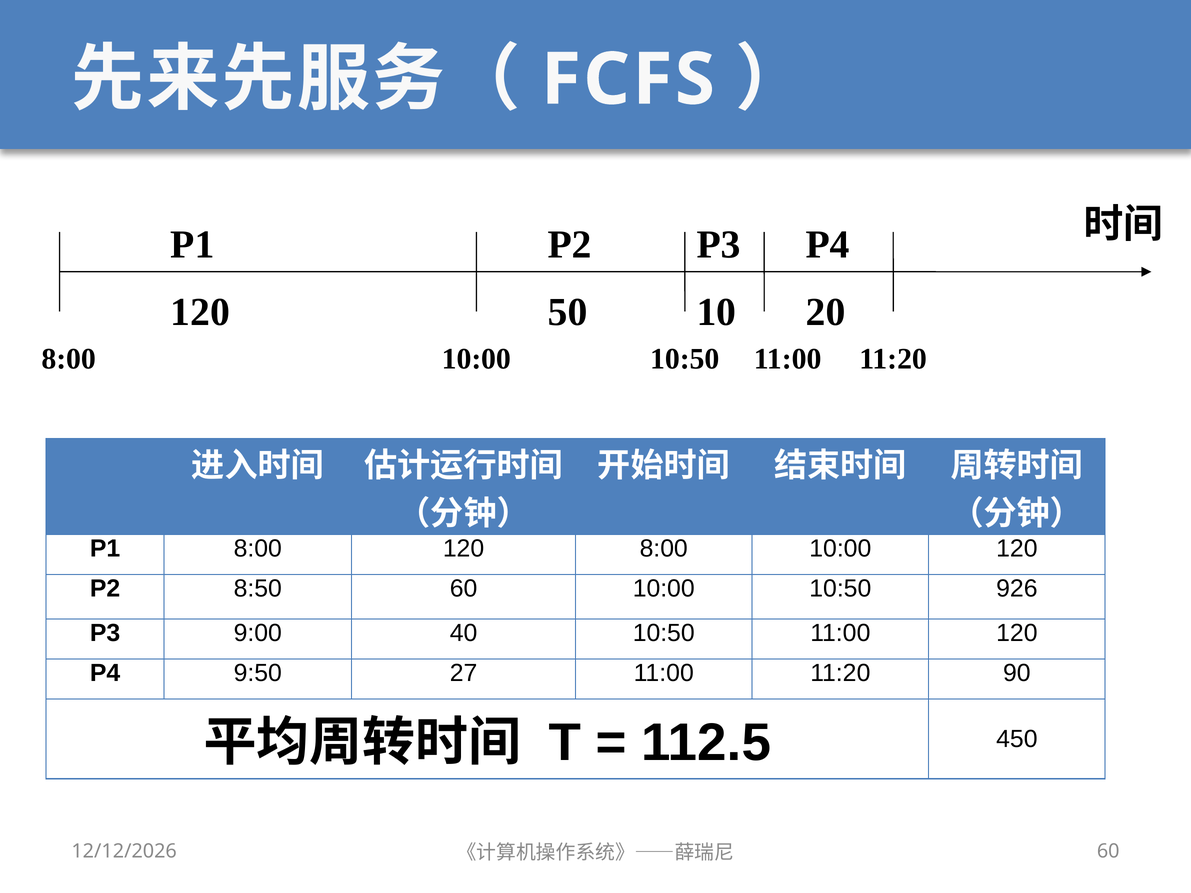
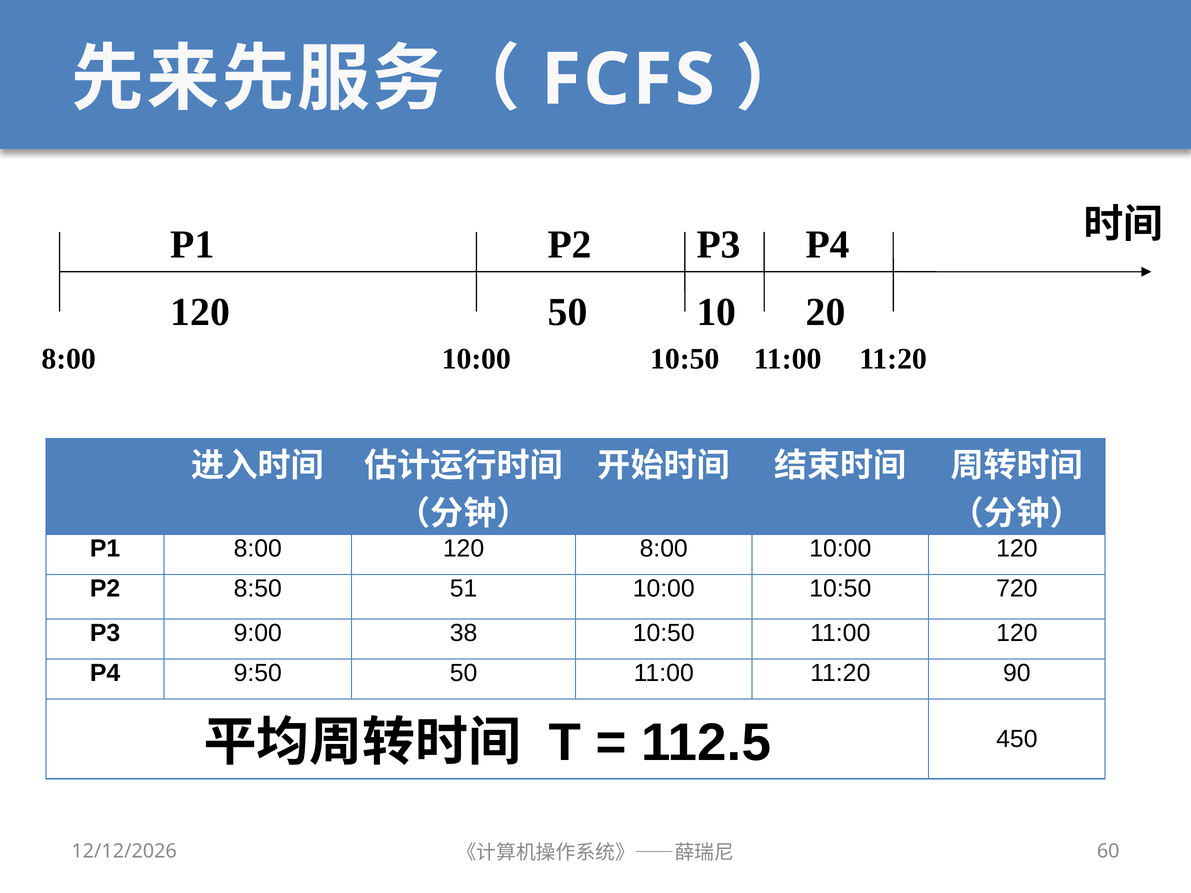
8:50 60: 60 -> 51
926: 926 -> 720
40: 40 -> 38
9:50 27: 27 -> 50
